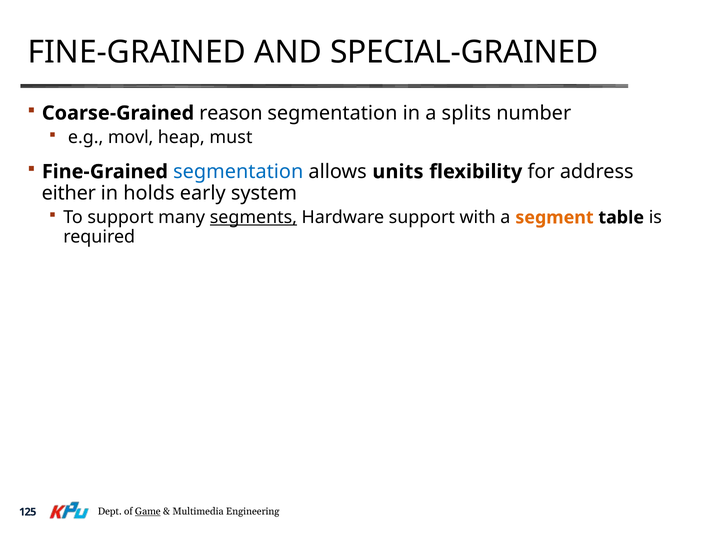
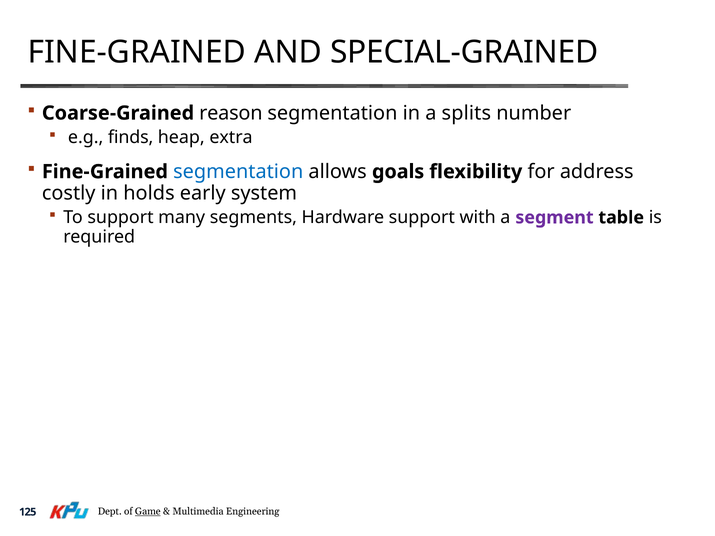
movl: movl -> finds
must: must -> extra
units: units -> goals
either: either -> costly
segments underline: present -> none
segment colour: orange -> purple
